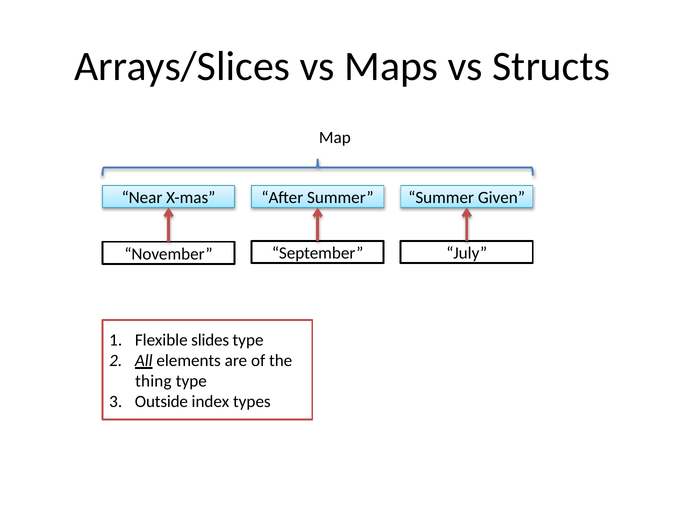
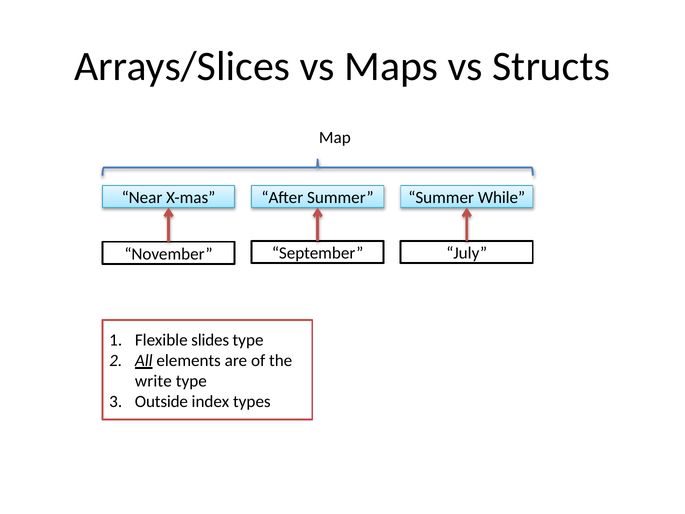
Given: Given -> While
thing: thing -> write
